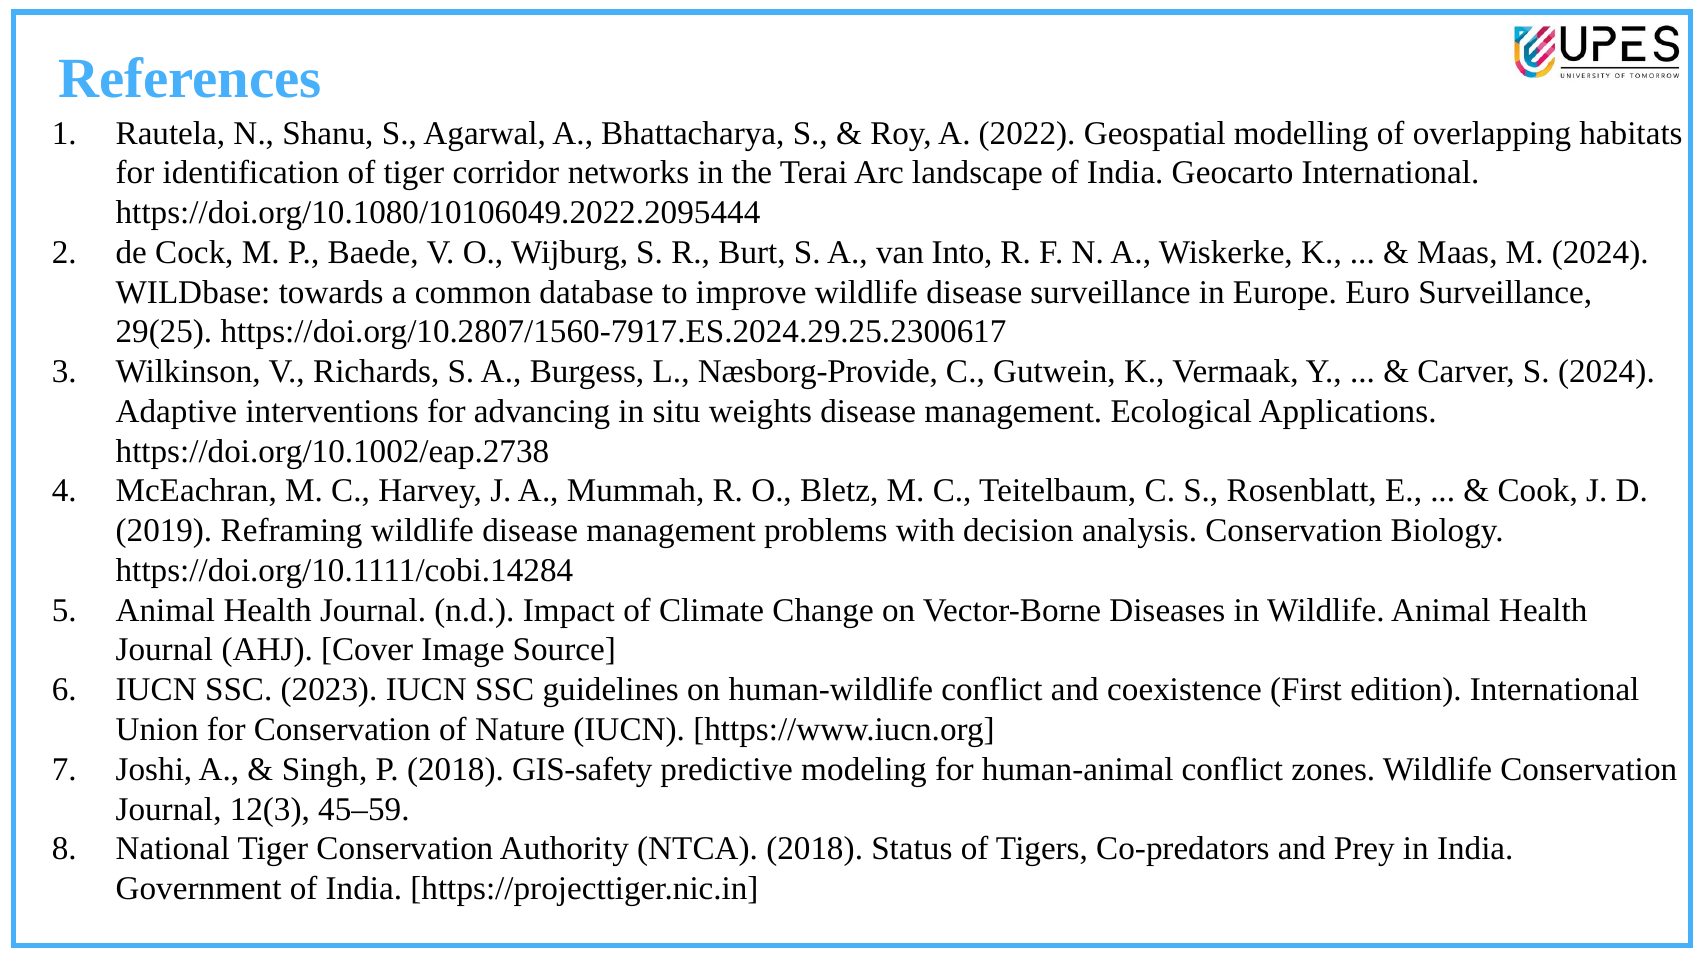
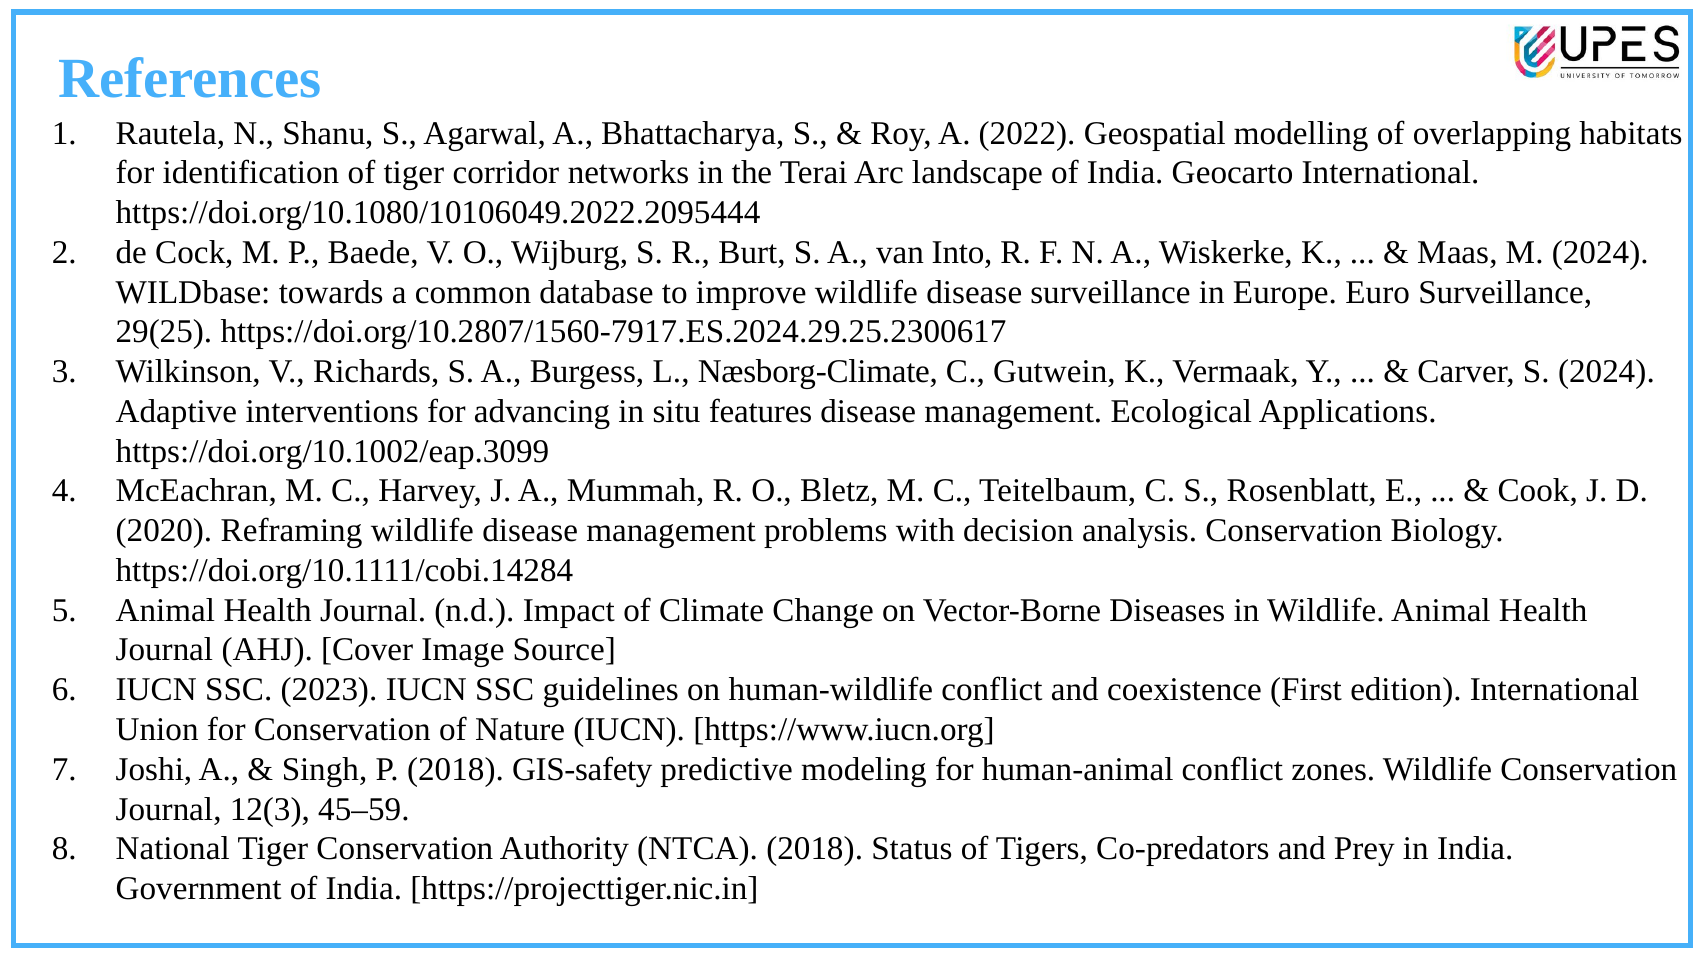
Næsborg-Provide: Næsborg-Provide -> Næsborg-Climate
weights: weights -> features
https://doi.org/10.1002/eap.2738: https://doi.org/10.1002/eap.2738 -> https://doi.org/10.1002/eap.3099
2019: 2019 -> 2020
